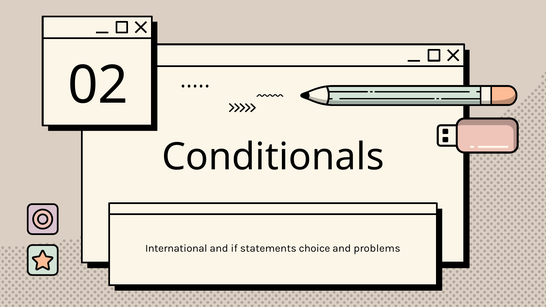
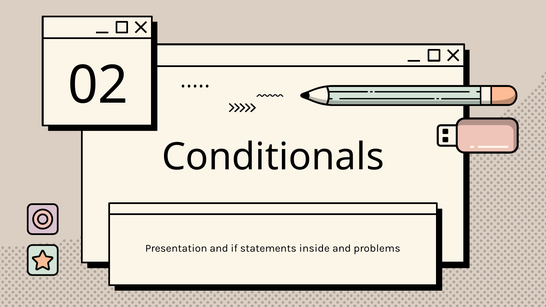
International: International -> Presentation
choice: choice -> inside
